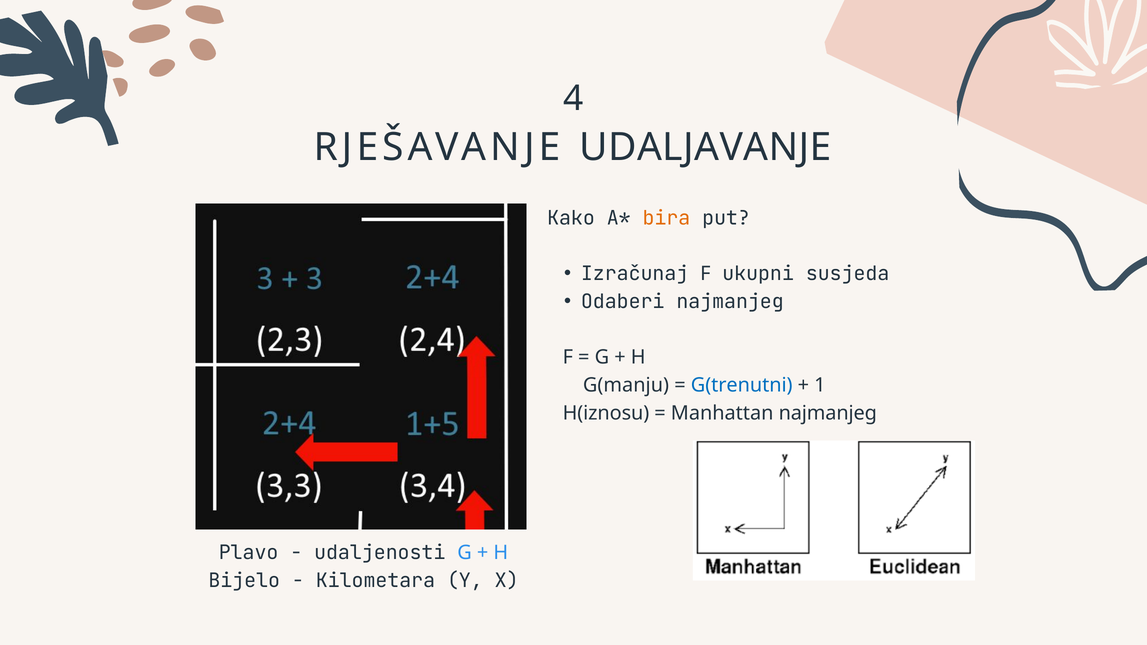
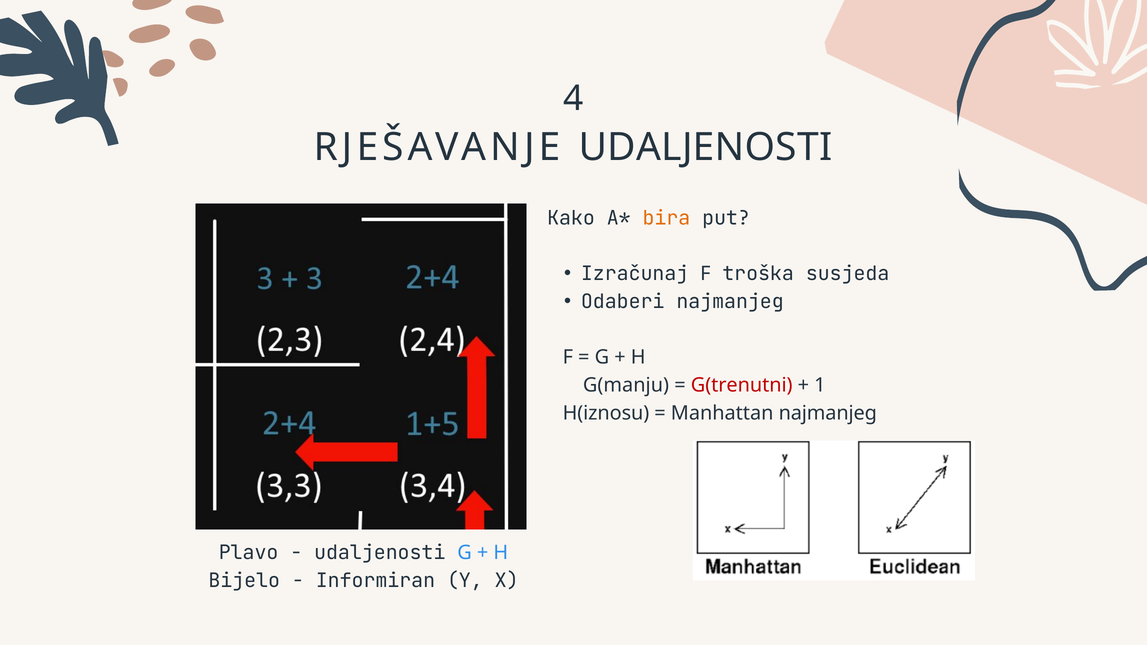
RJEŠAVANJE UDALJAVANJE: UDALJAVANJE -> UDALJENOSTI
ukupni: ukupni -> troška
G(trenutni colour: blue -> red
Kilometara: Kilometara -> Informiran
